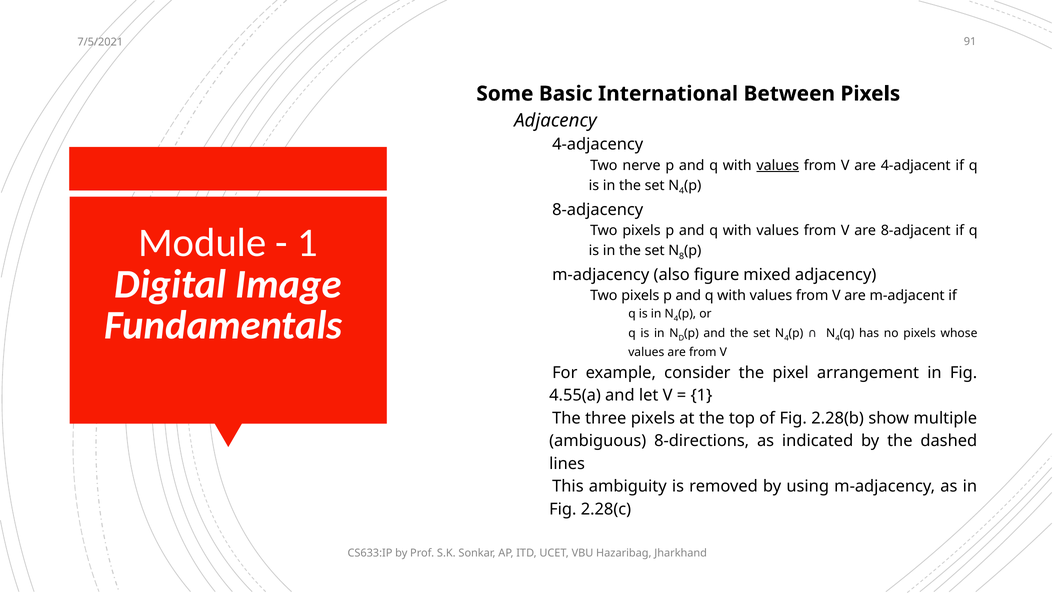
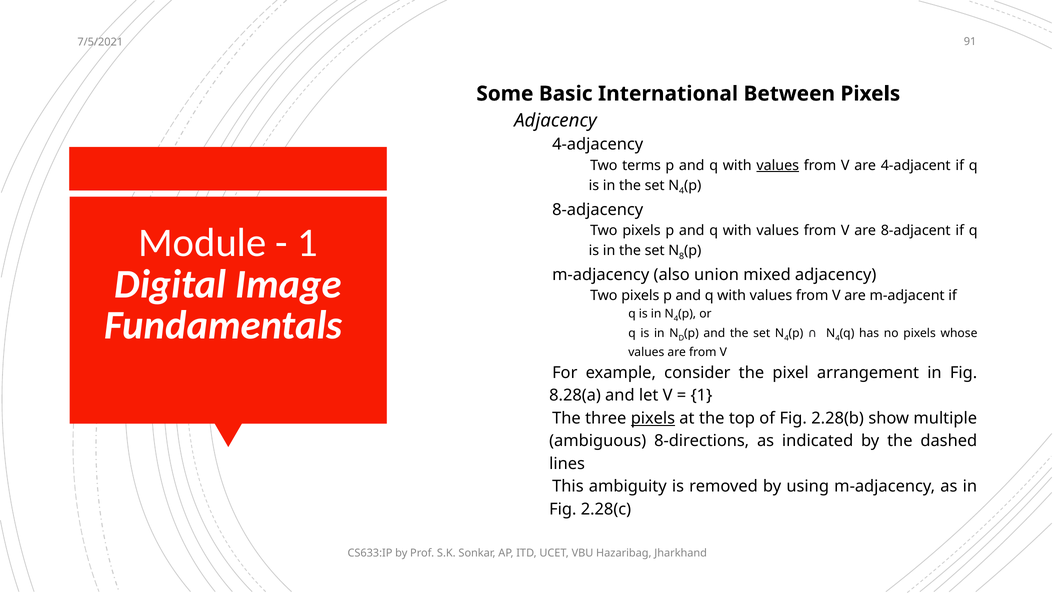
nerve: nerve -> terms
figure: figure -> union
4.55(a: 4.55(a -> 8.28(a
pixels at (653, 418) underline: none -> present
